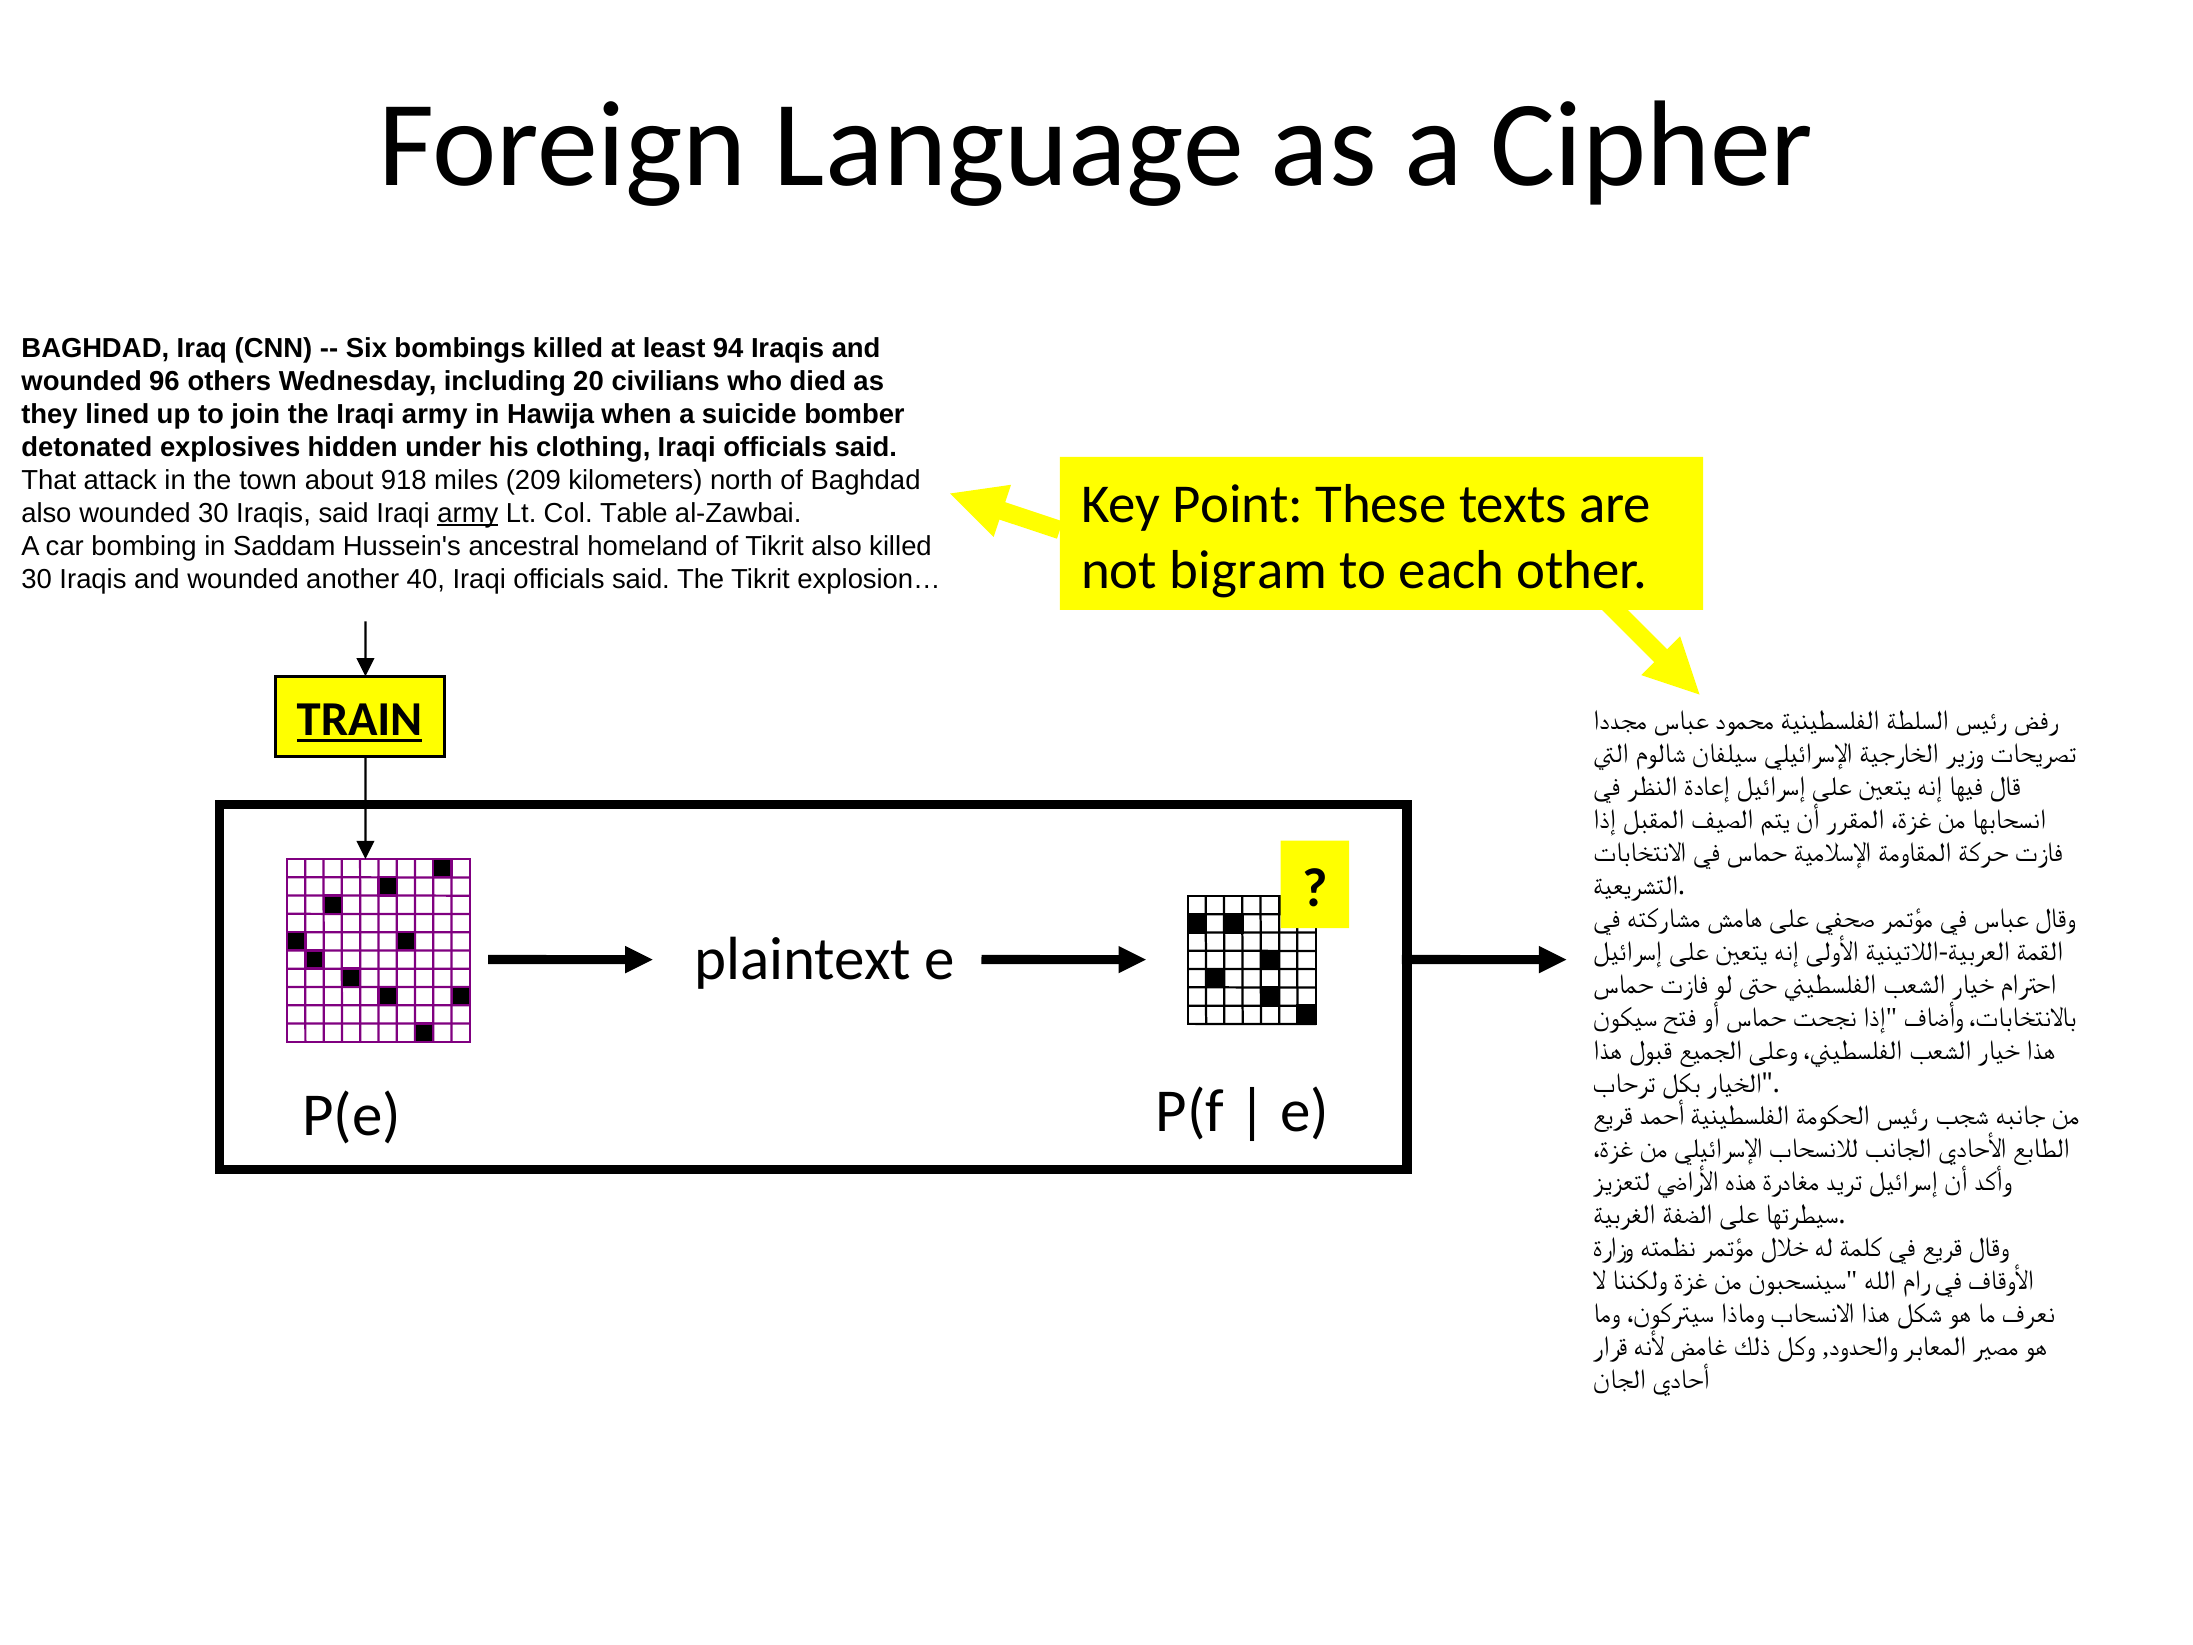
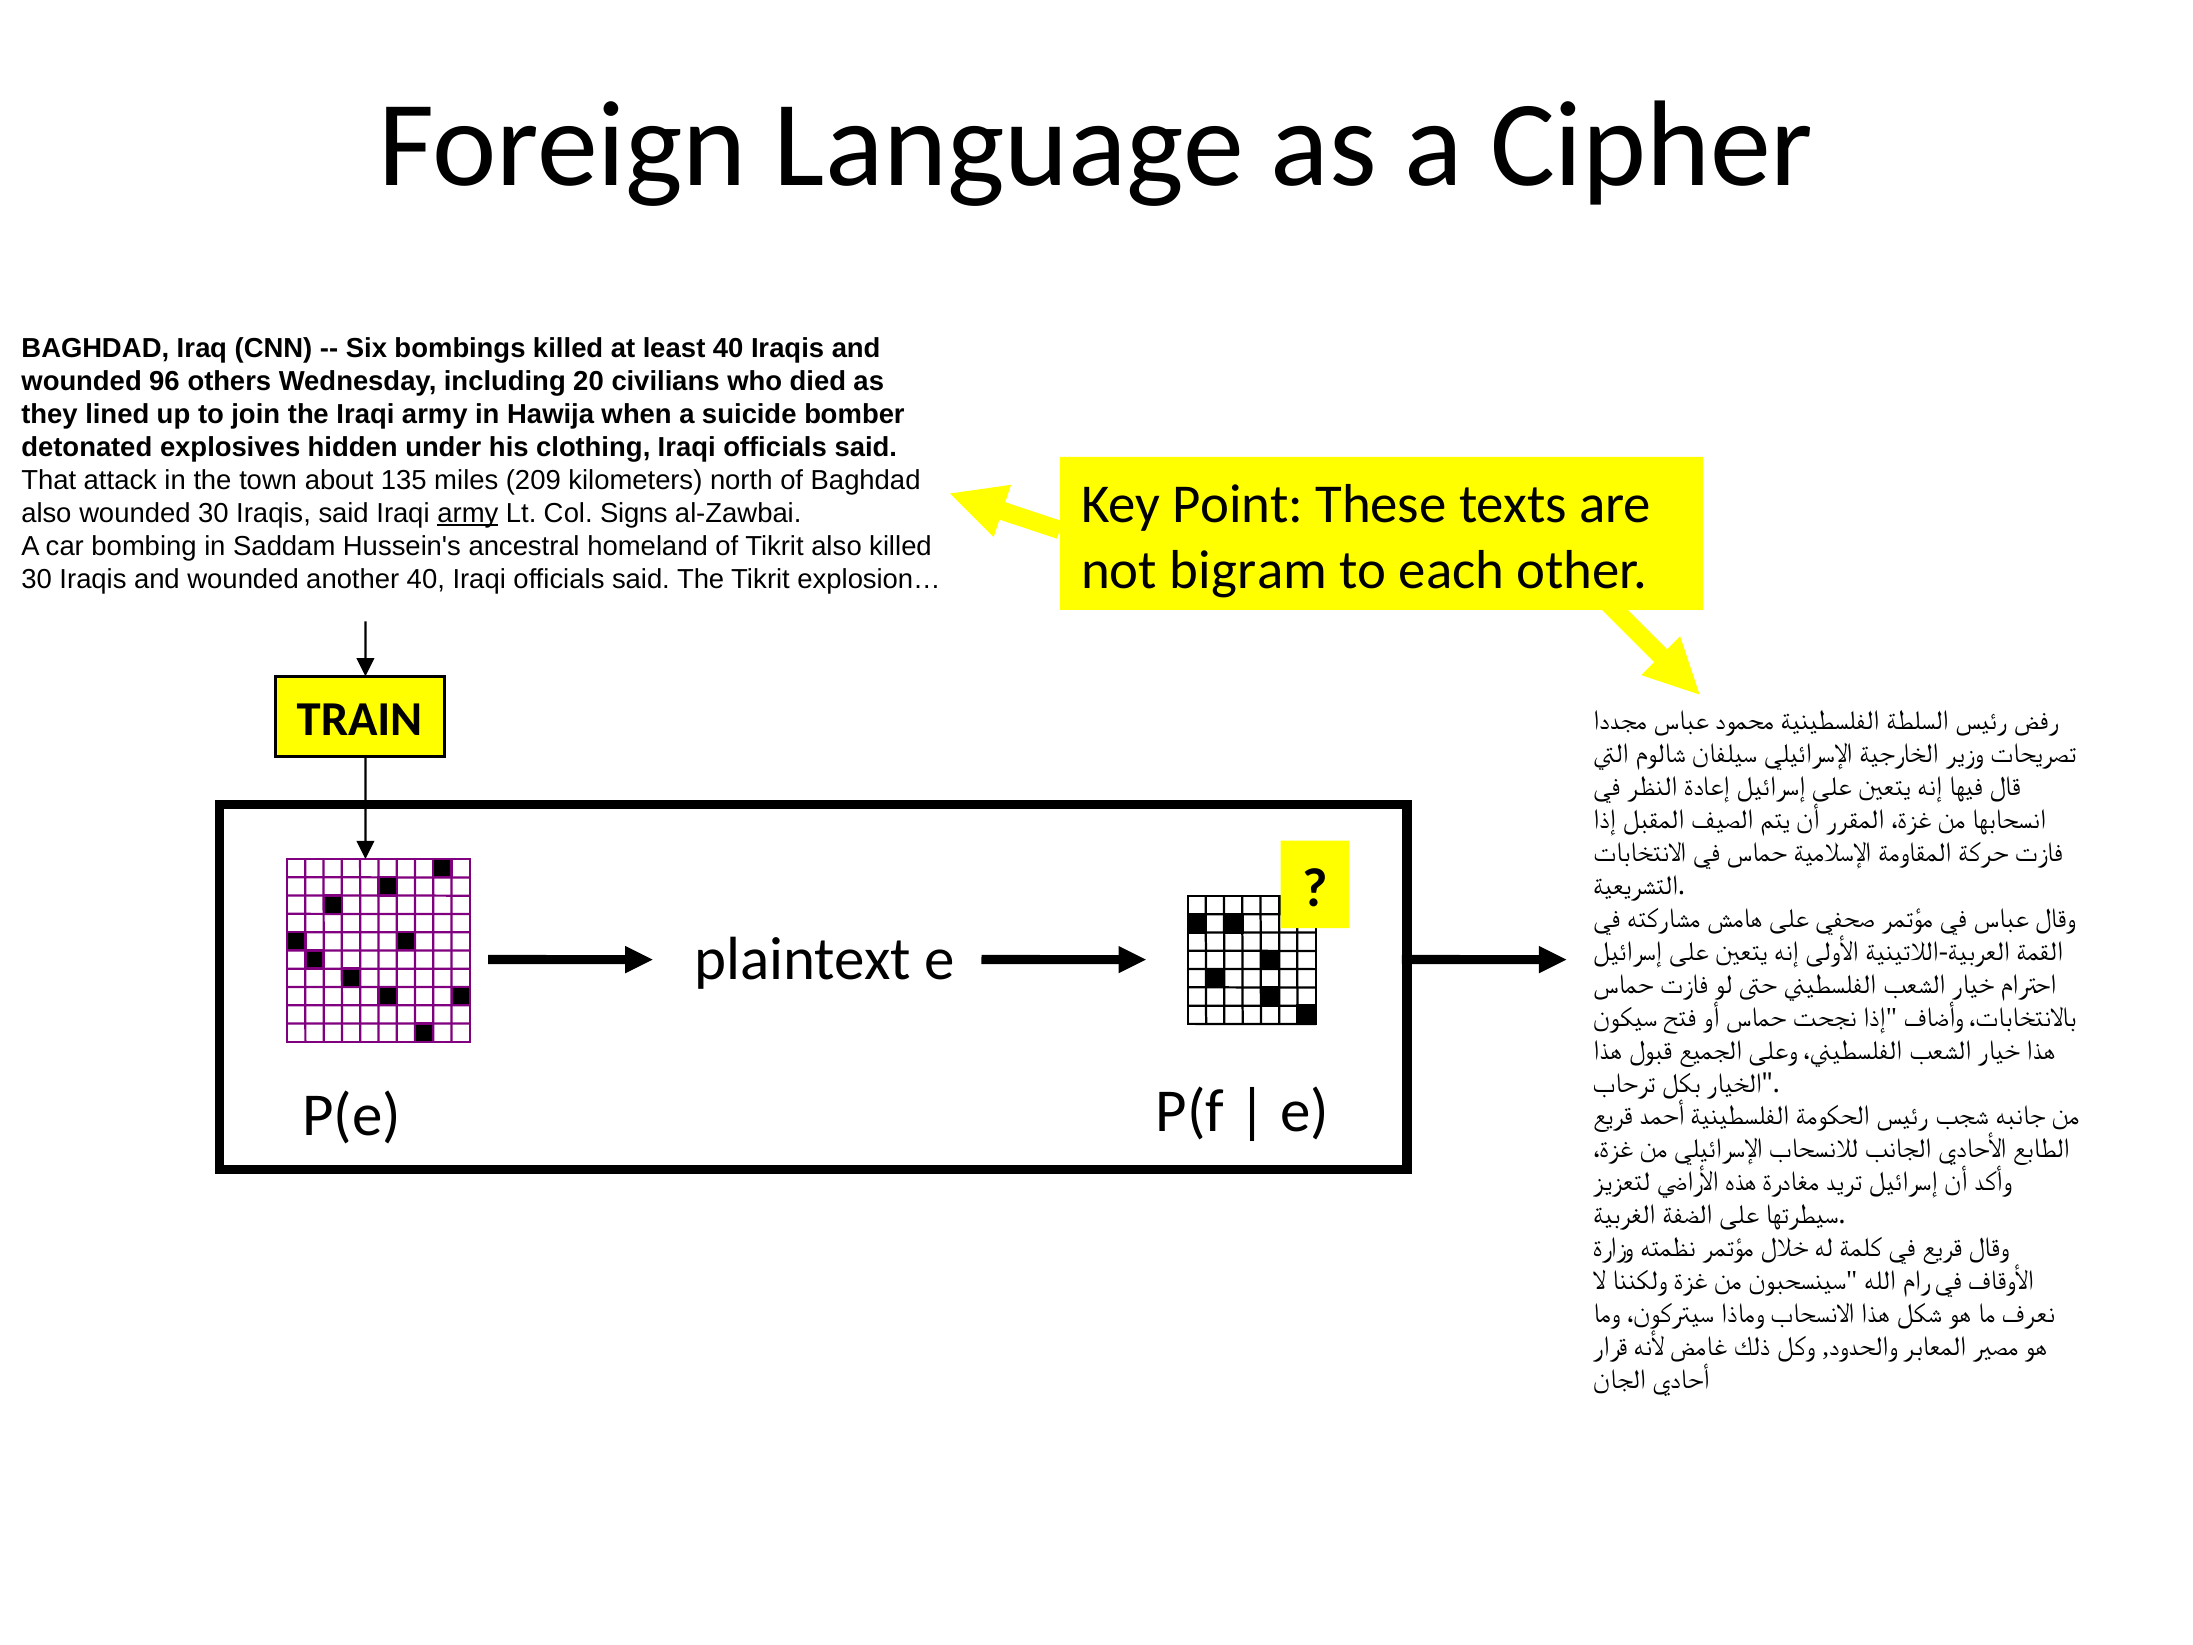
least 94: 94 -> 40
918: 918 -> 135
Table: Table -> Signs
TRAIN underline: present -> none
